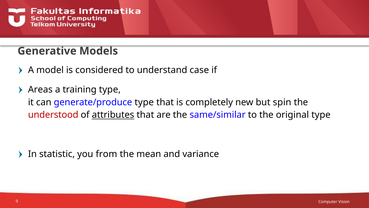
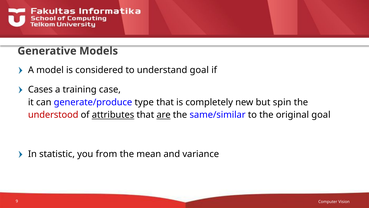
understand case: case -> goal
Areas: Areas -> Cases
training type: type -> case
are underline: none -> present
original type: type -> goal
